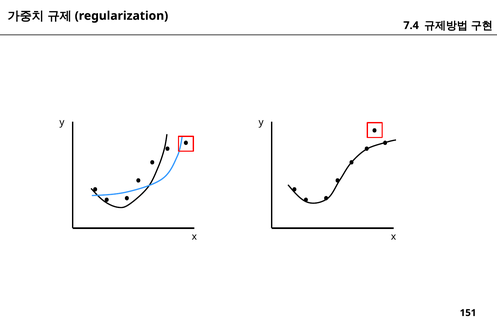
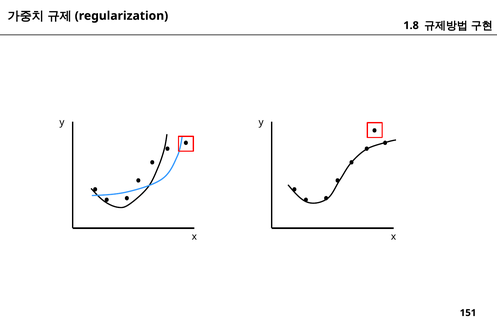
7.4: 7.4 -> 1.8
